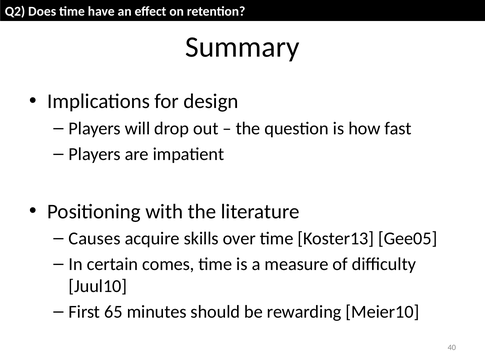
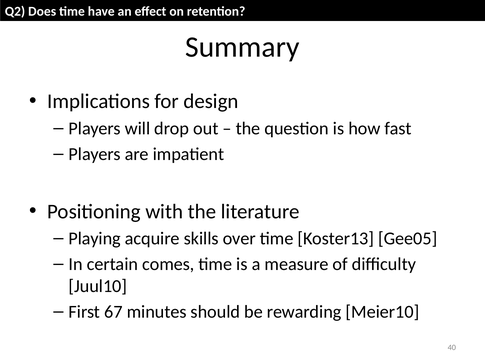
Causes: Causes -> Playing
65: 65 -> 67
